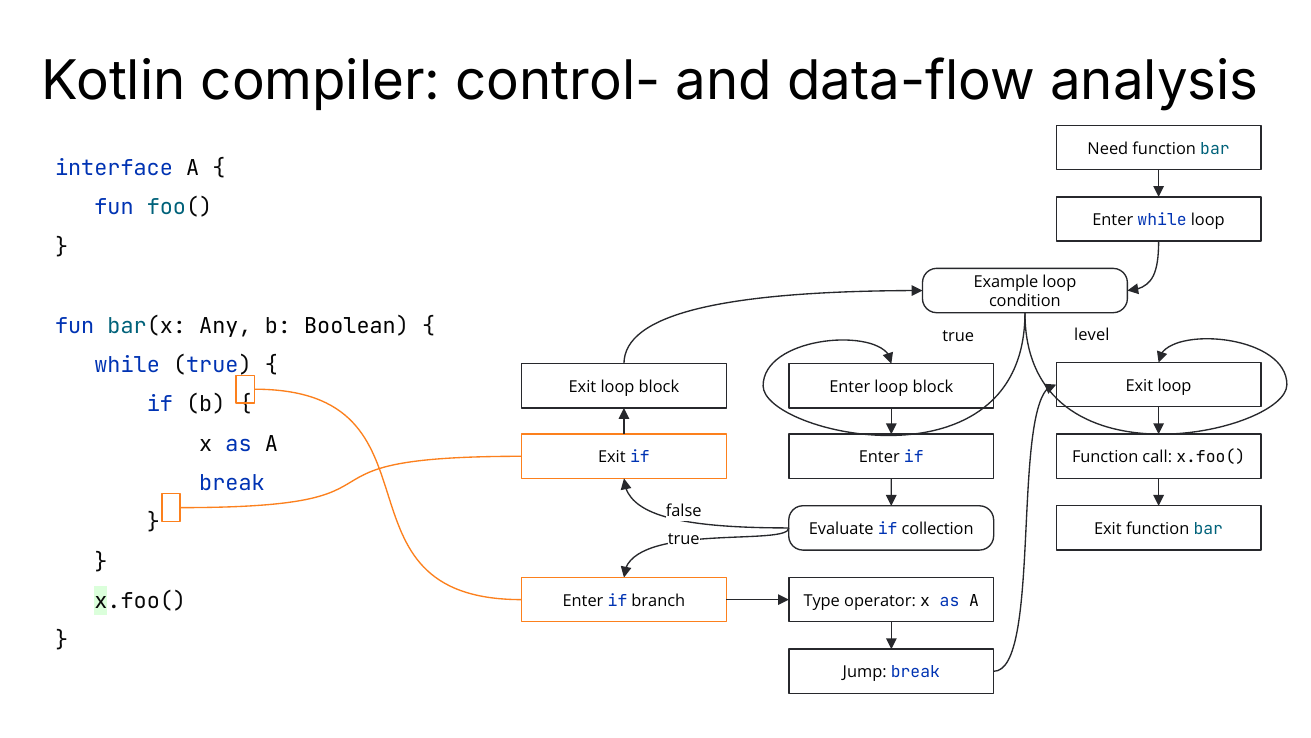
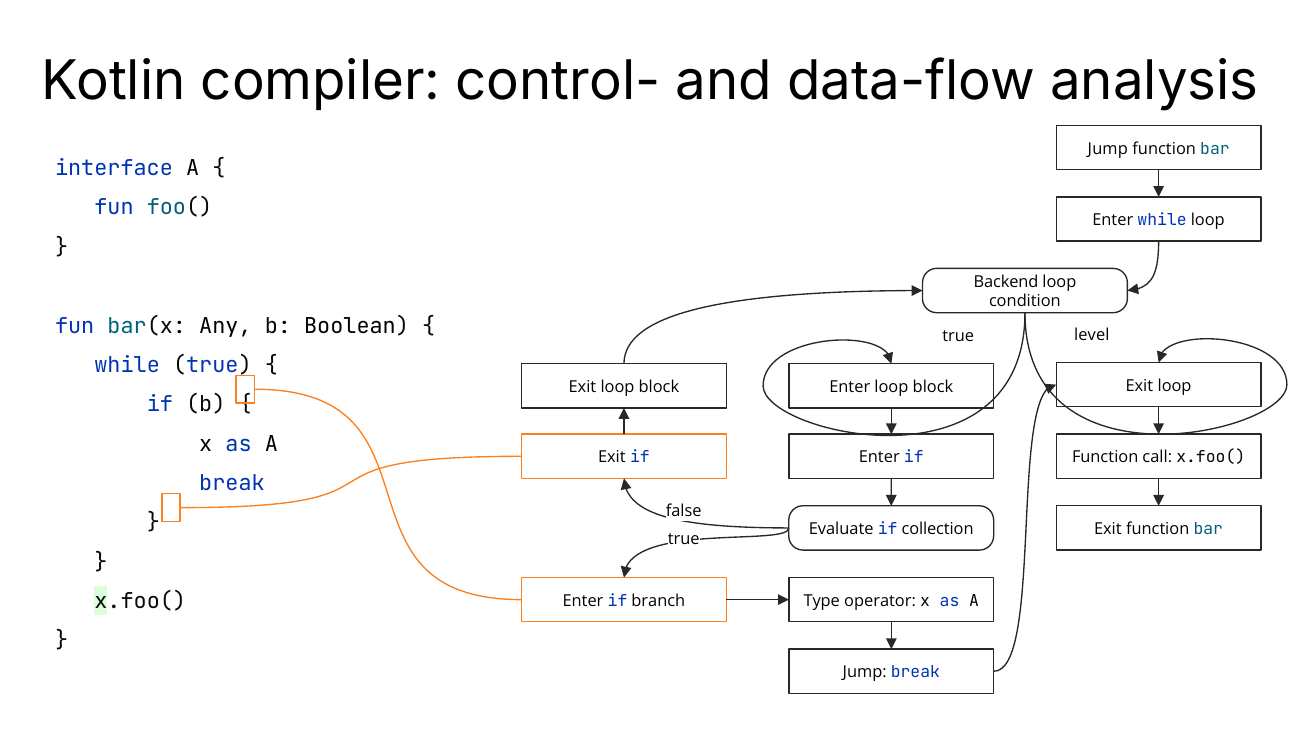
Need at (1108, 149): Need -> Jump
Example: Example -> Backend
